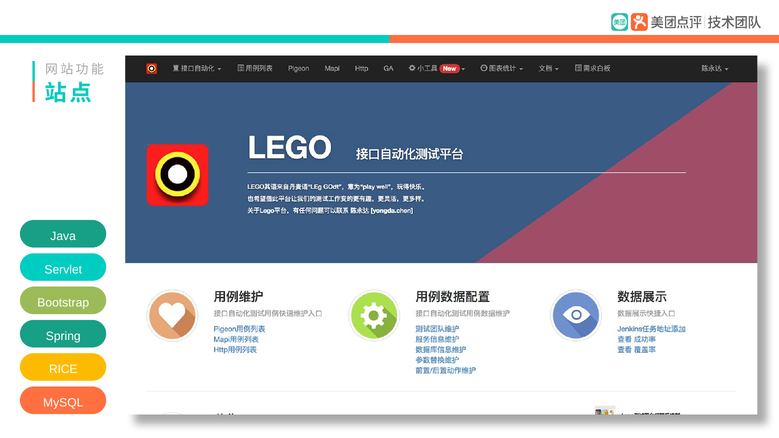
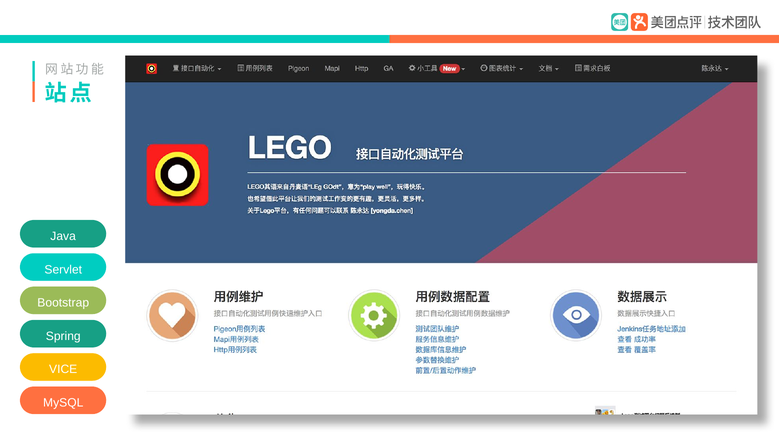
RICE: RICE -> VICE
